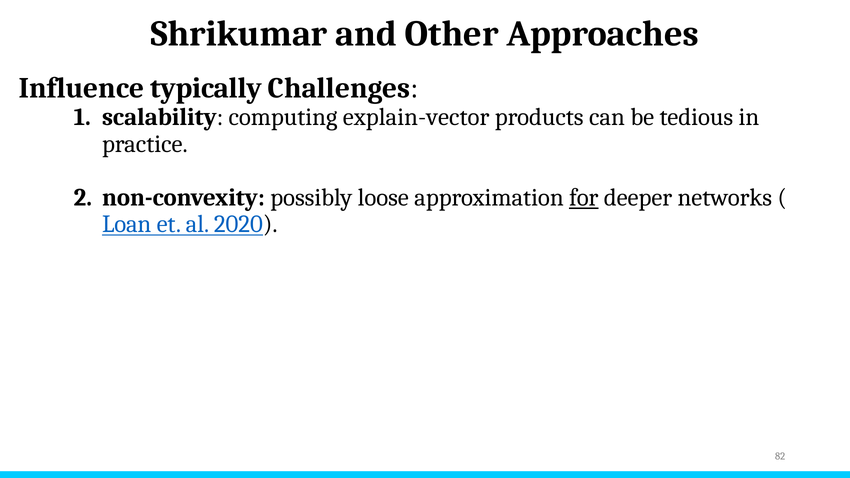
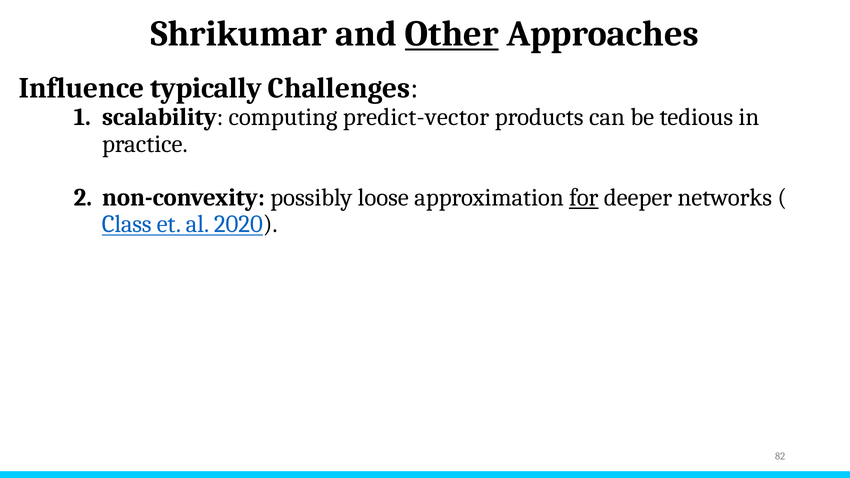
Other underline: none -> present
explain-vector: explain-vector -> predict-vector
Loan: Loan -> Class
